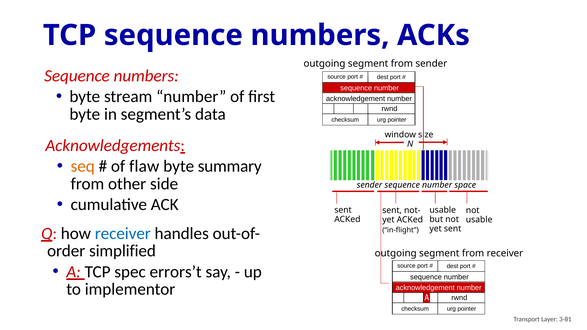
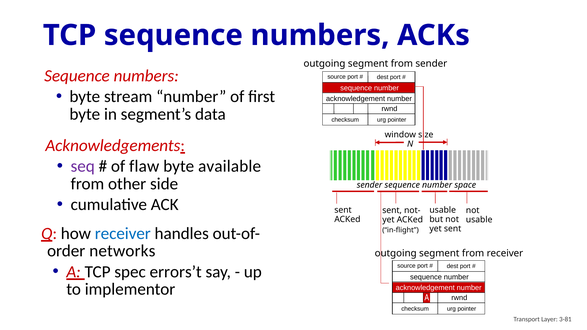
seq colour: orange -> purple
summary: summary -> available
simplified: simplified -> networks
